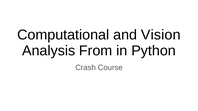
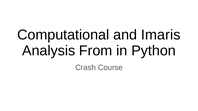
Vision: Vision -> Imaris
